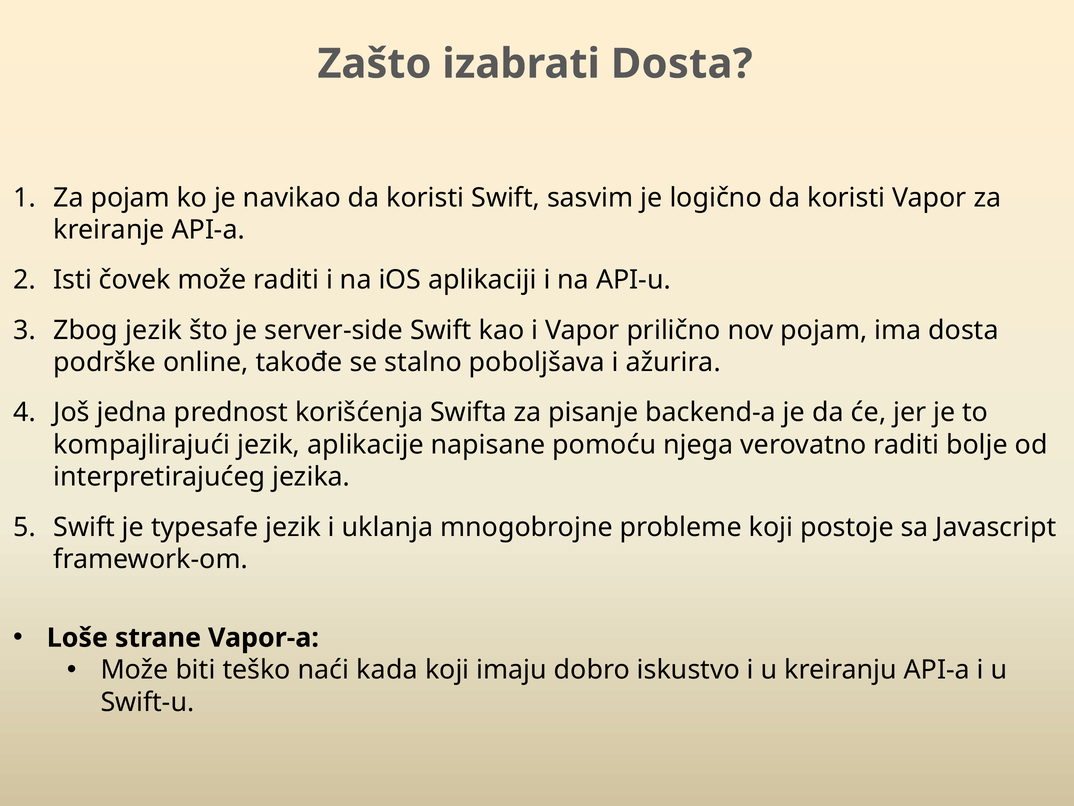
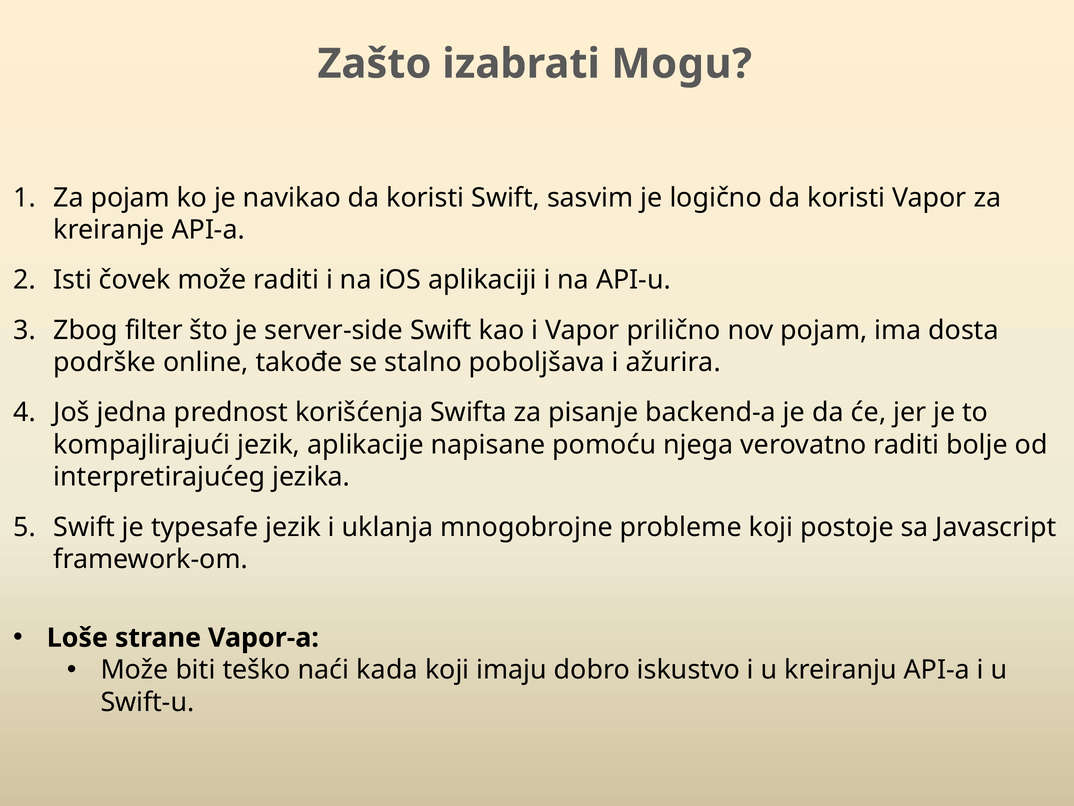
izabrati Dosta: Dosta -> Mogu
Zbog jezik: jezik -> filter
